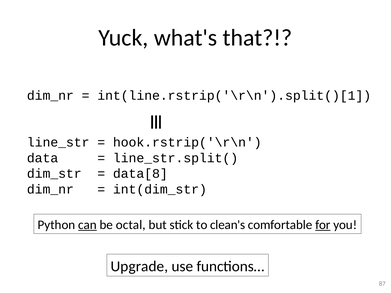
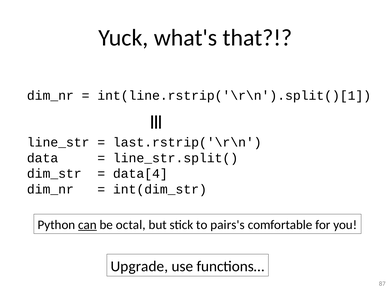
hook.rstrip('\r\n: hook.rstrip('\r\n -> last.rstrip('\r\n
data[8: data[8 -> data[4
clean's: clean's -> pairs's
for underline: present -> none
